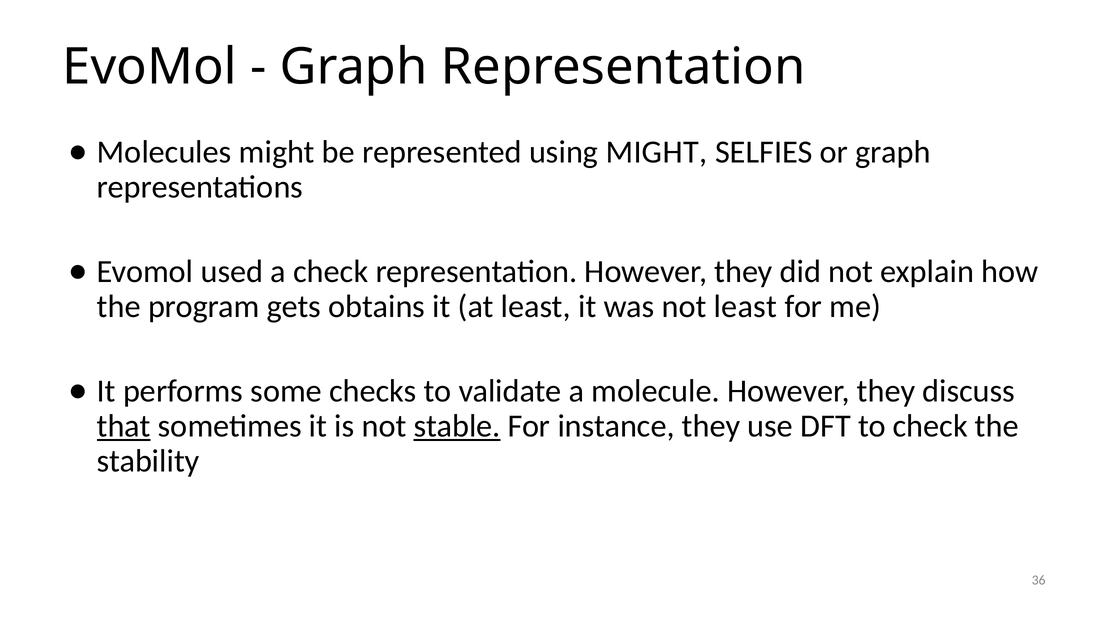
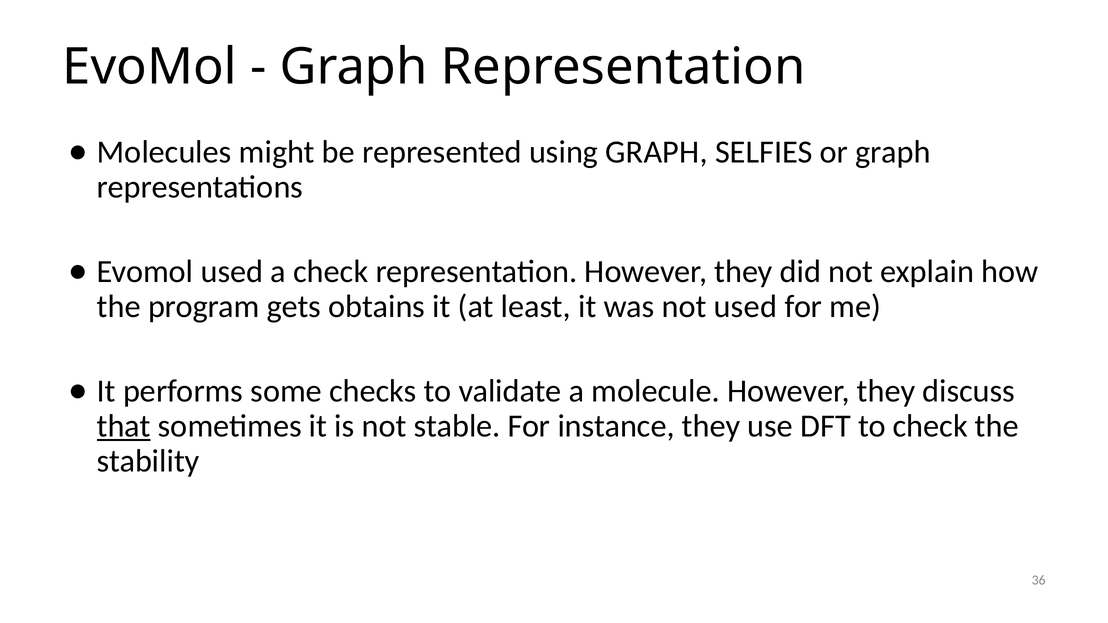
using MIGHT: MIGHT -> GRAPH
not least: least -> used
stable underline: present -> none
